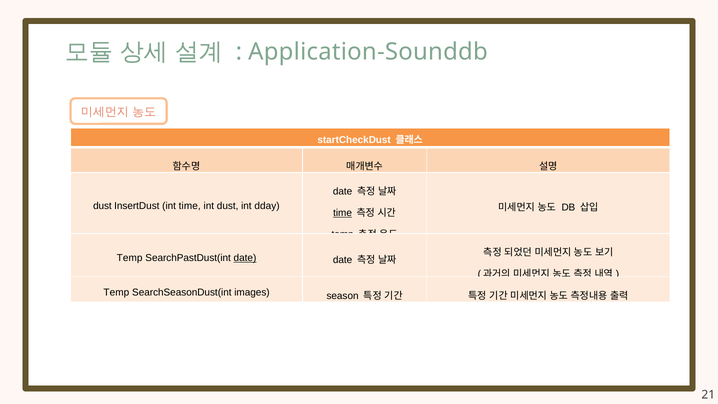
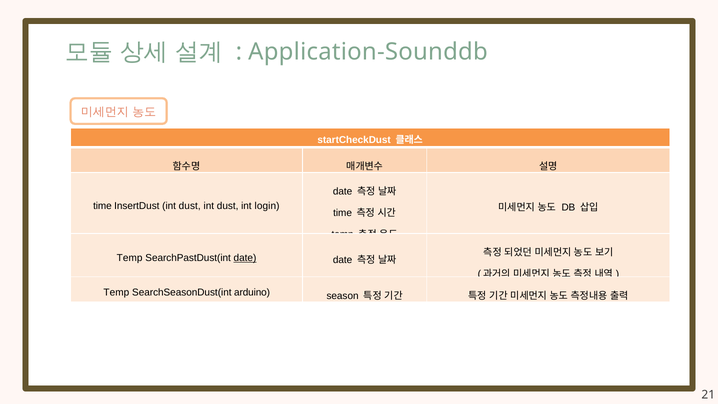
dust at (102, 206): dust -> time
InsertDust int time: time -> dust
dday: dday -> login
time at (343, 213) underline: present -> none
images: images -> arduino
